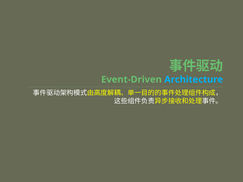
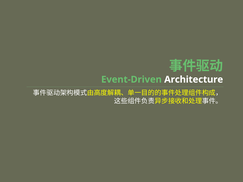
Architecture colour: light blue -> white
